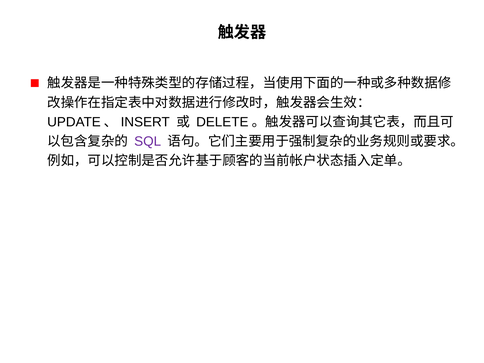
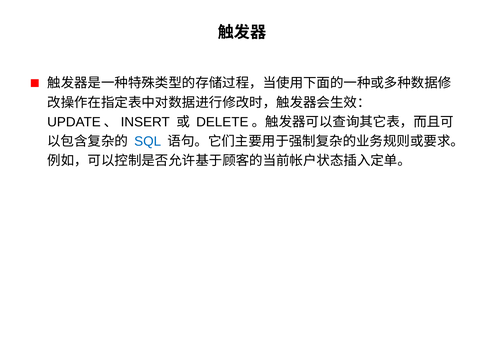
SQL colour: purple -> blue
